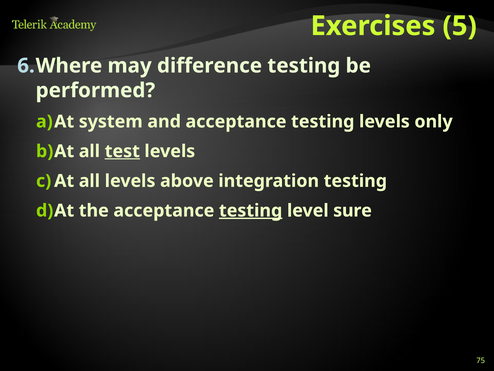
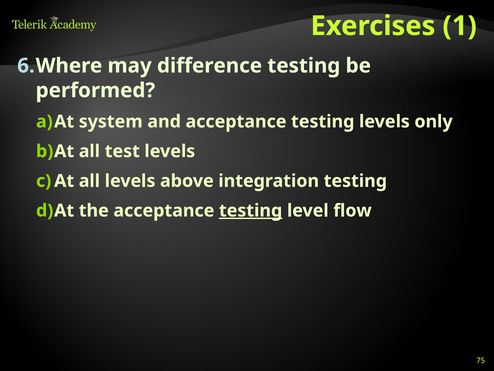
5: 5 -> 1
test underline: present -> none
sure: sure -> flow
